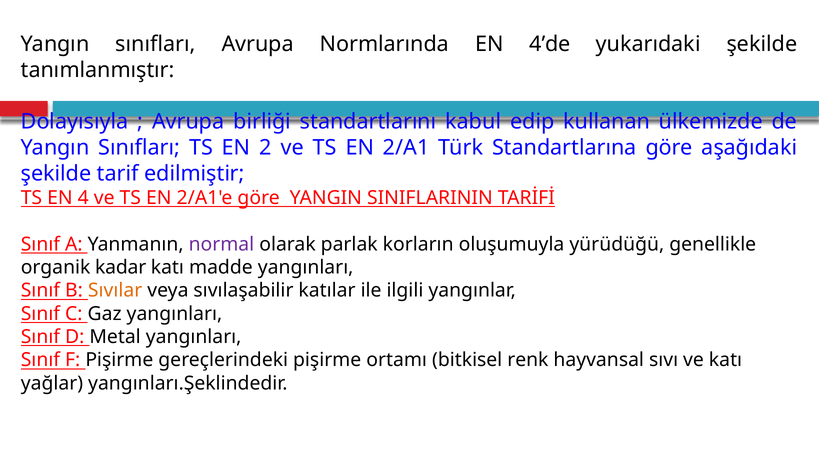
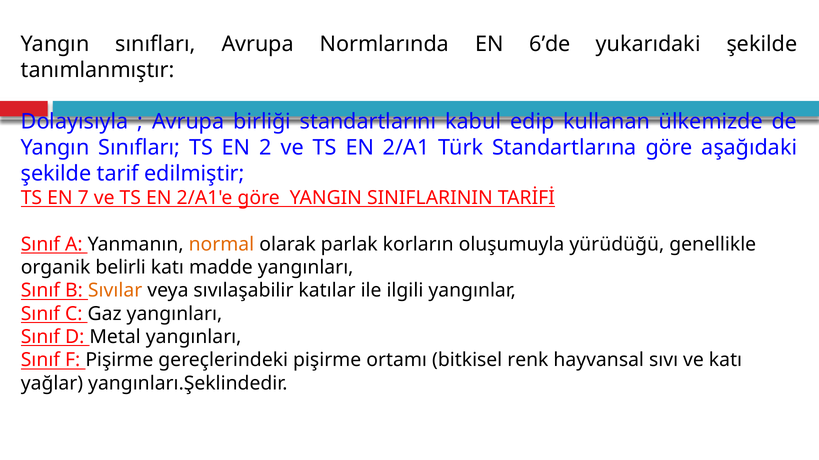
4’de: 4’de -> 6’de
4: 4 -> 7
normal colour: purple -> orange
kadar: kadar -> belirli
